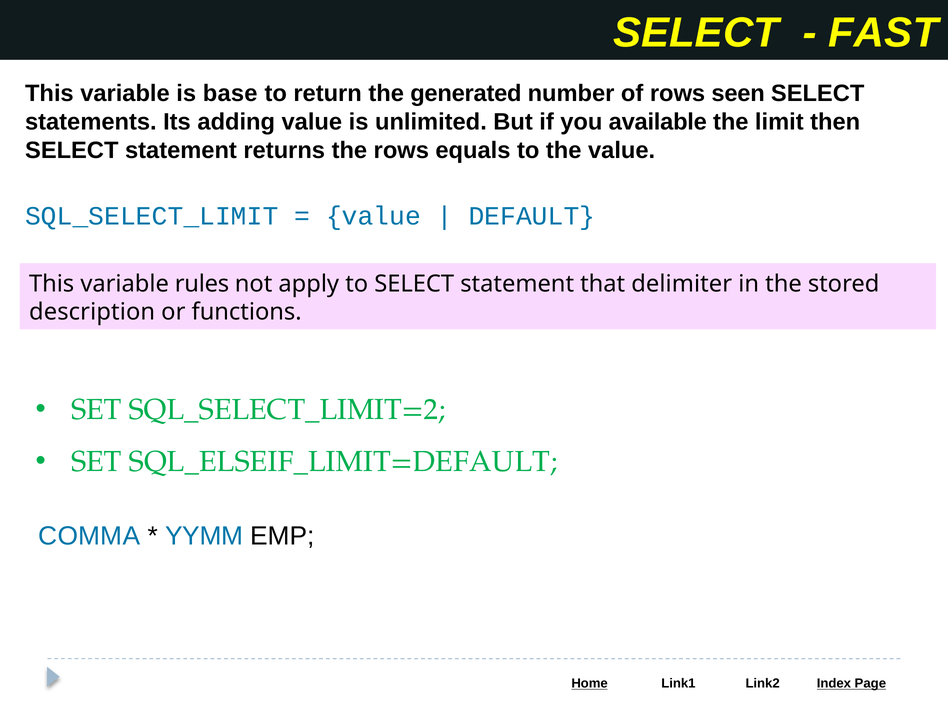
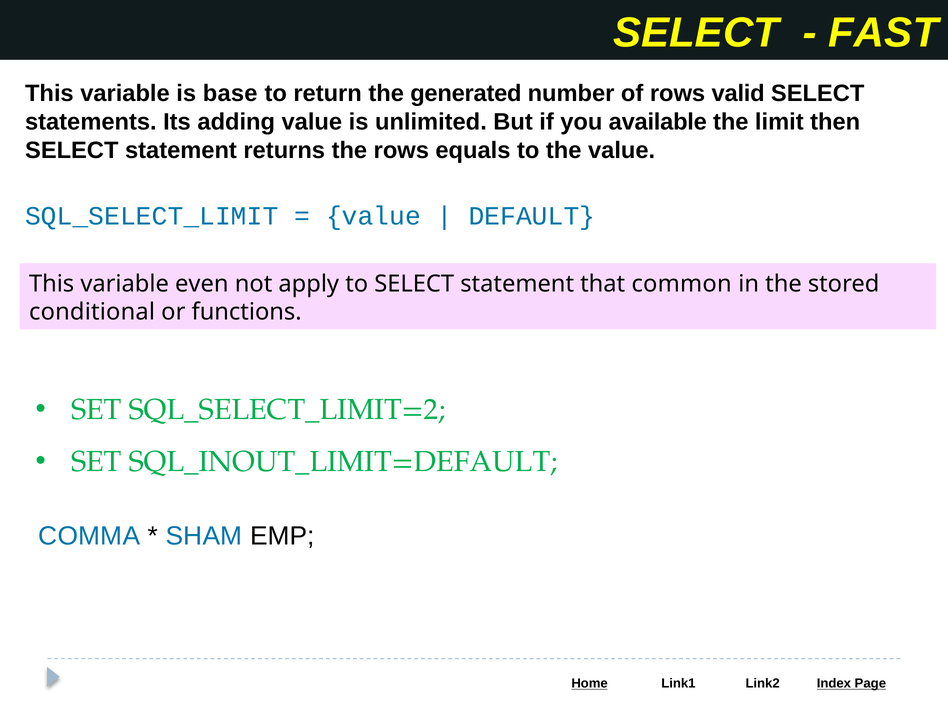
seen: seen -> valid
rules: rules -> even
delimiter: delimiter -> common
description: description -> conditional
SQL_ELSEIF_LIMIT=DEFAULT: SQL_ELSEIF_LIMIT=DEFAULT -> SQL_INOUT_LIMIT=DEFAULT
YYMM: YYMM -> SHAM
